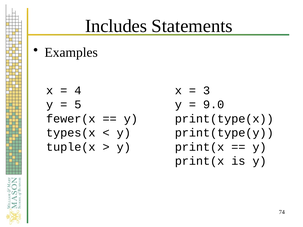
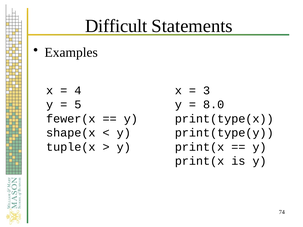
Includes: Includes -> Difficult
9.0: 9.0 -> 8.0
types(x: types(x -> shape(x
